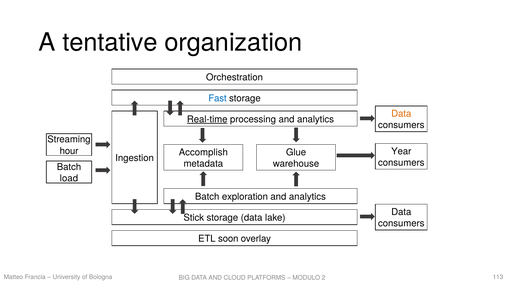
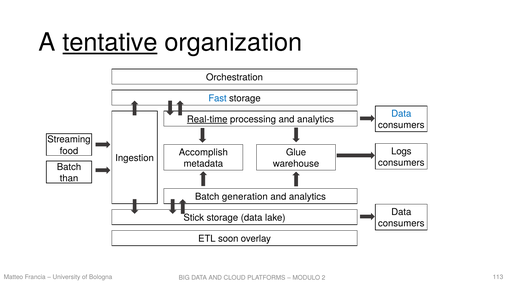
tentative underline: none -> present
Data at (401, 114) colour: orange -> blue
hour: hour -> food
Year: Year -> Logs
load: load -> than
exploration: exploration -> generation
